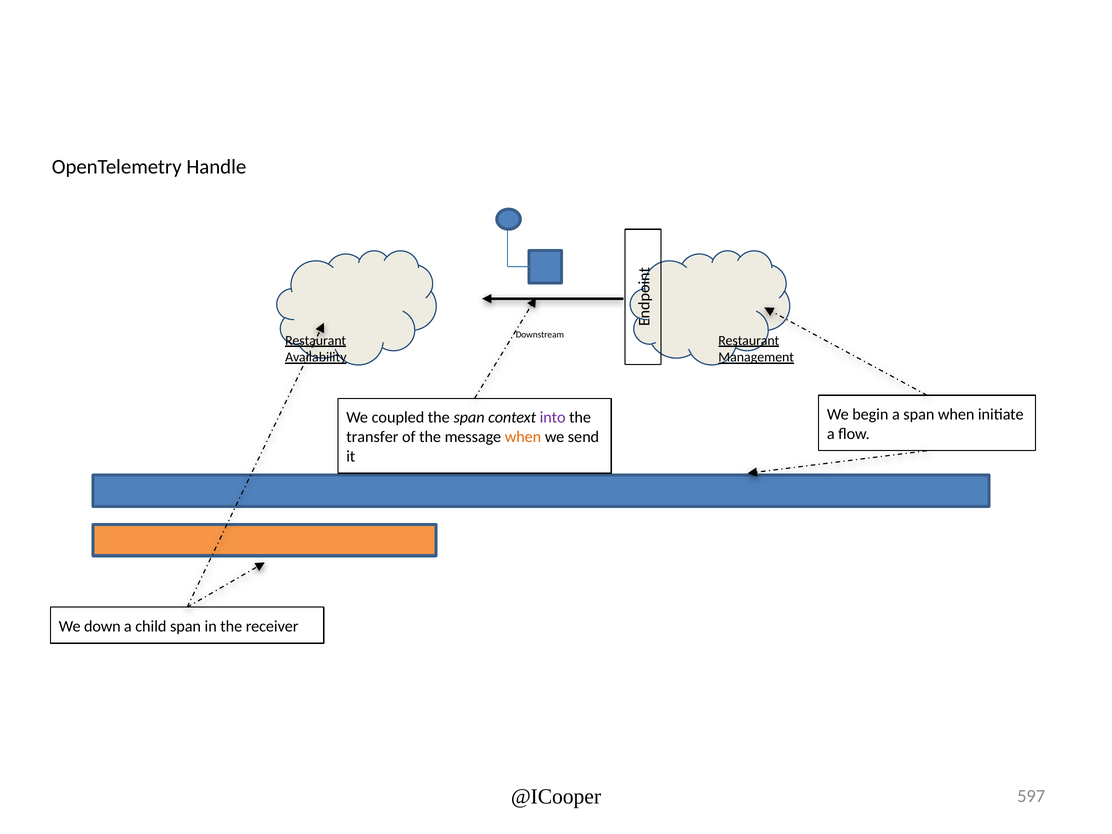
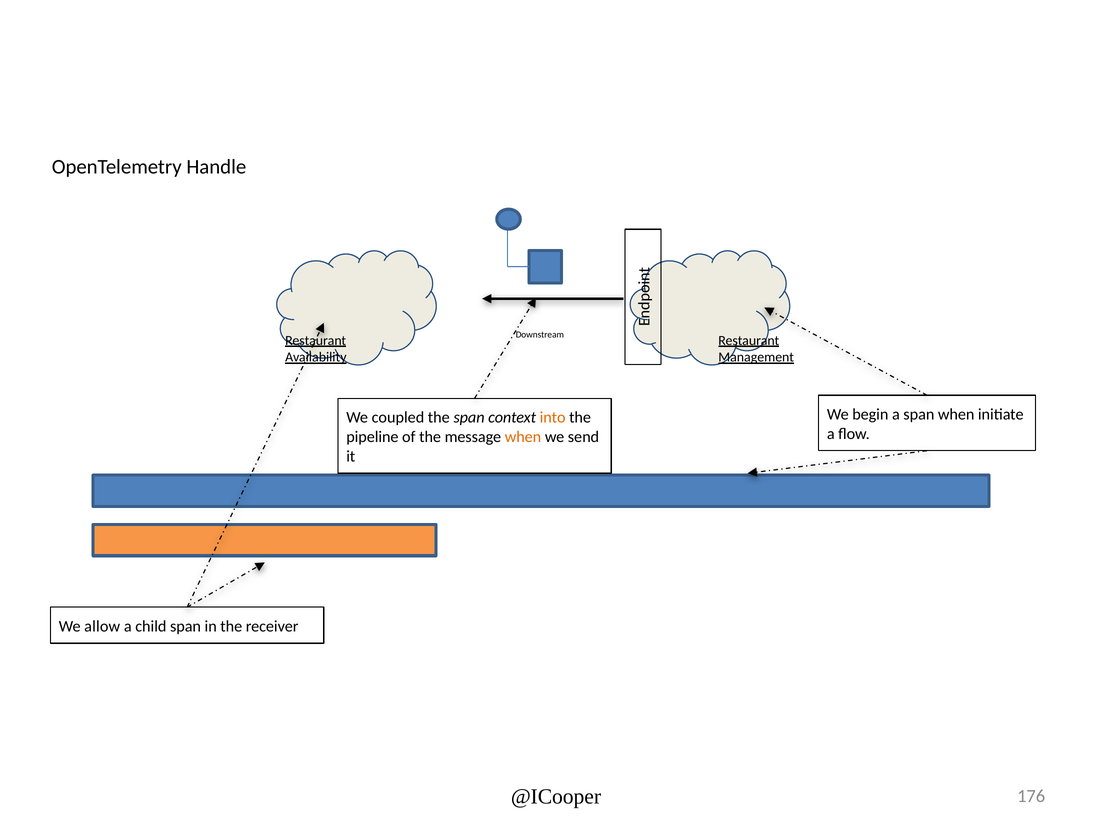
into colour: purple -> orange
transfer: transfer -> pipeline
down: down -> allow
597: 597 -> 176
